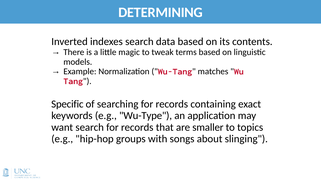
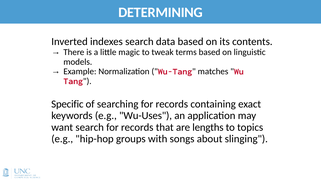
Wu-Type: Wu-Type -> Wu-Uses
smaller: smaller -> lengths
